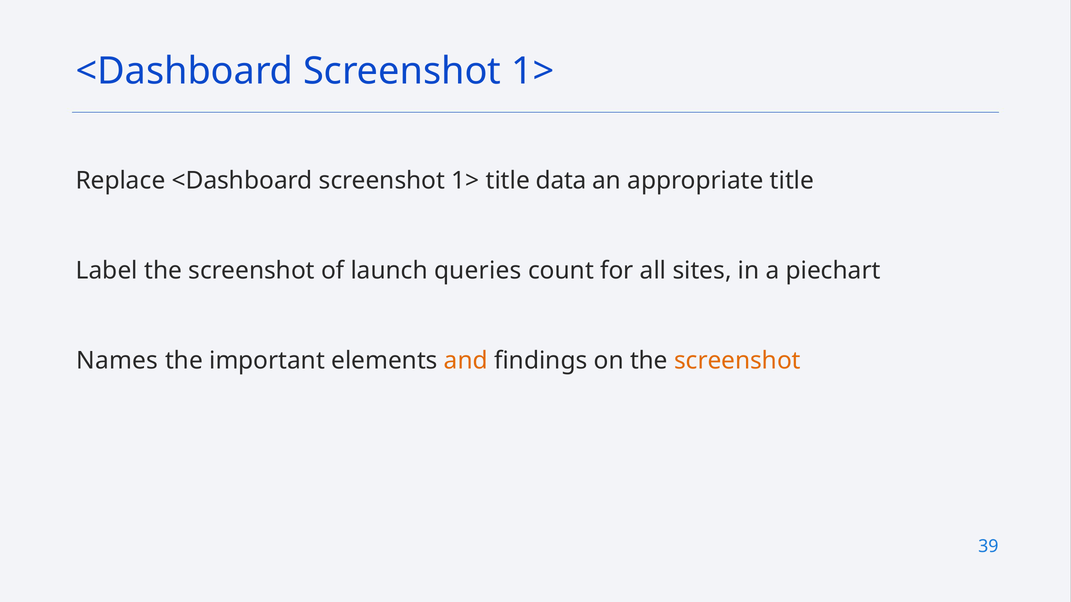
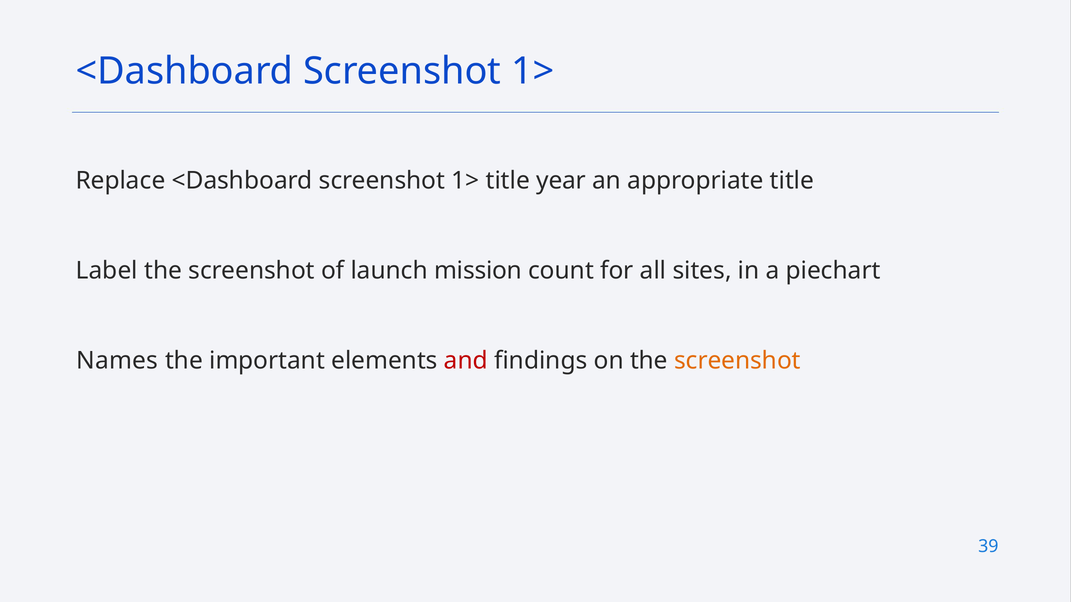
data: data -> year
queries: queries -> mission
and colour: orange -> red
